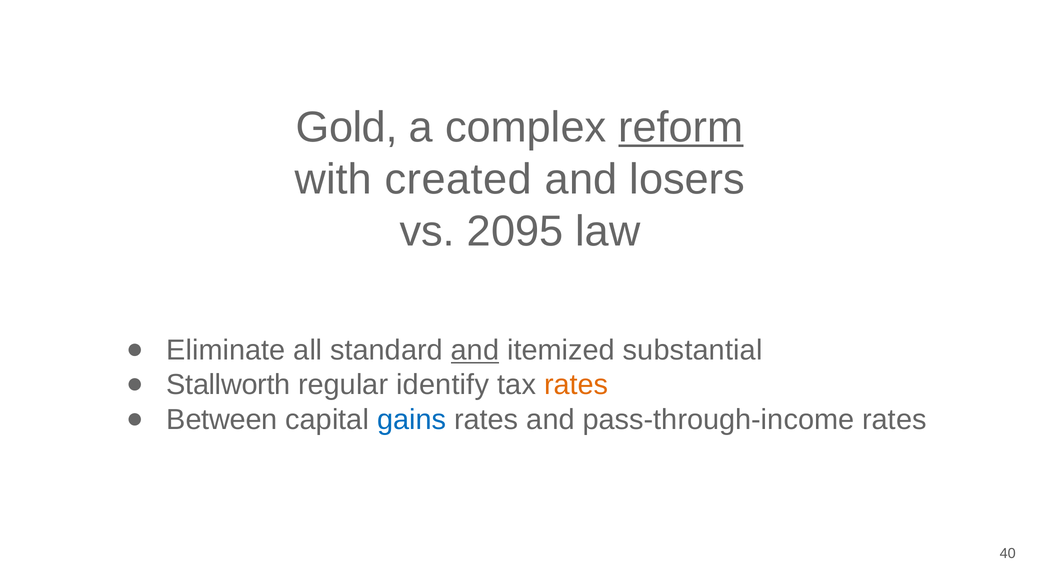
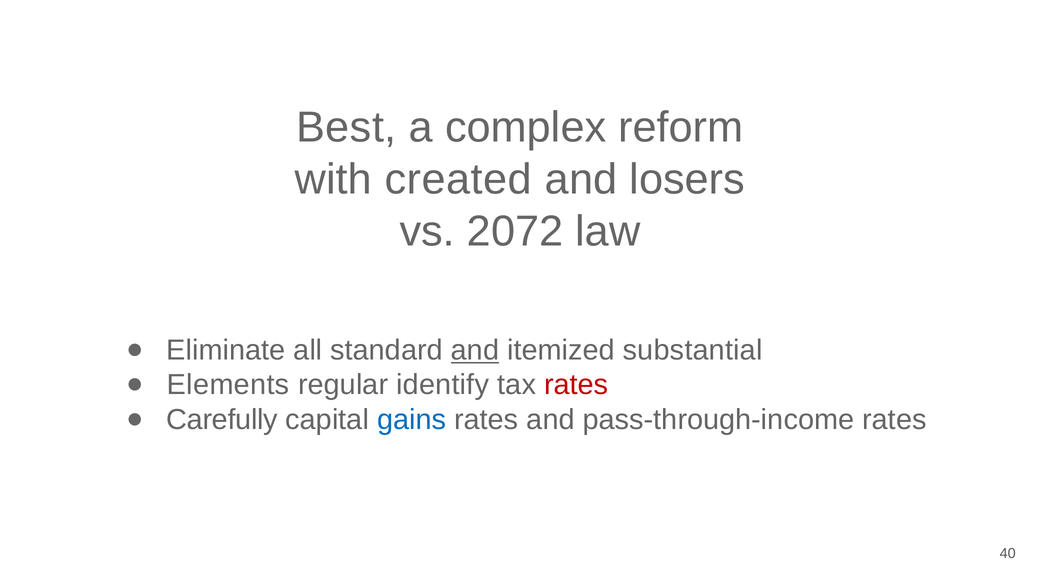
Gold: Gold -> Best
reform underline: present -> none
2095: 2095 -> 2072
Stallworth: Stallworth -> Elements
rates at (576, 385) colour: orange -> red
Between: Between -> Carefully
